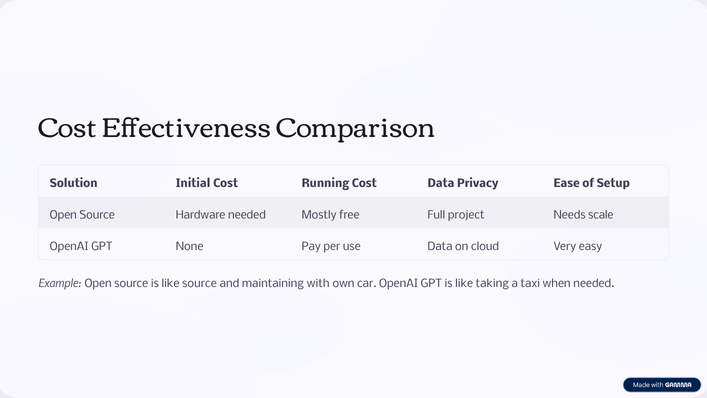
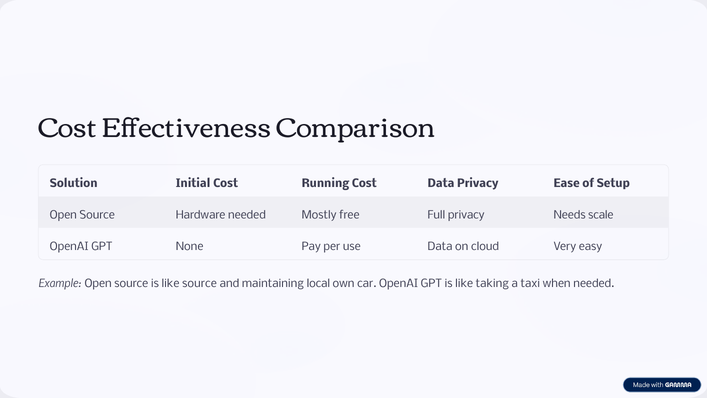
Full project: project -> privacy
with: with -> local
